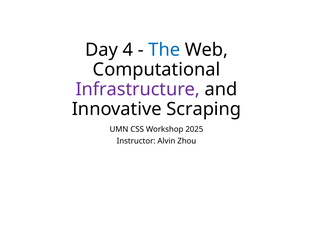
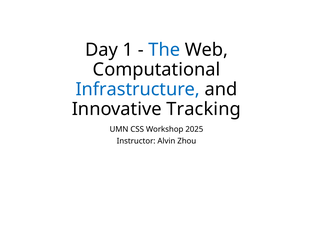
4: 4 -> 1
Infrastructure colour: purple -> blue
Scraping: Scraping -> Tracking
